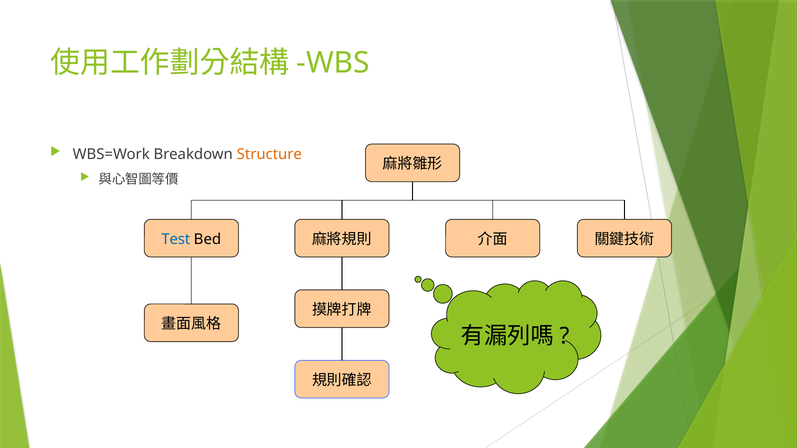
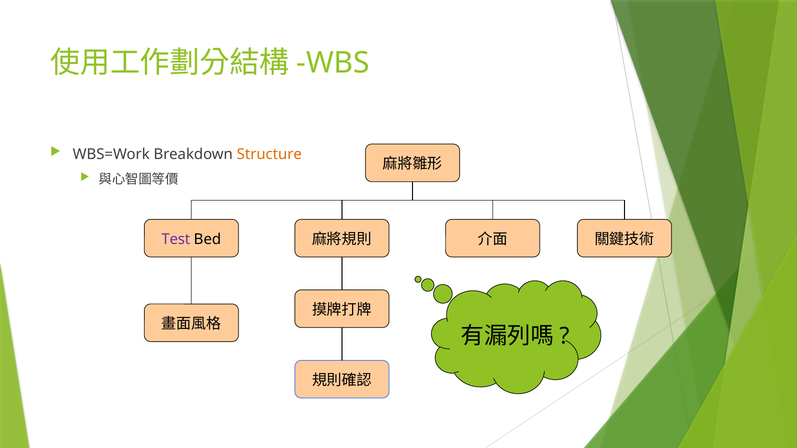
Test colour: blue -> purple
